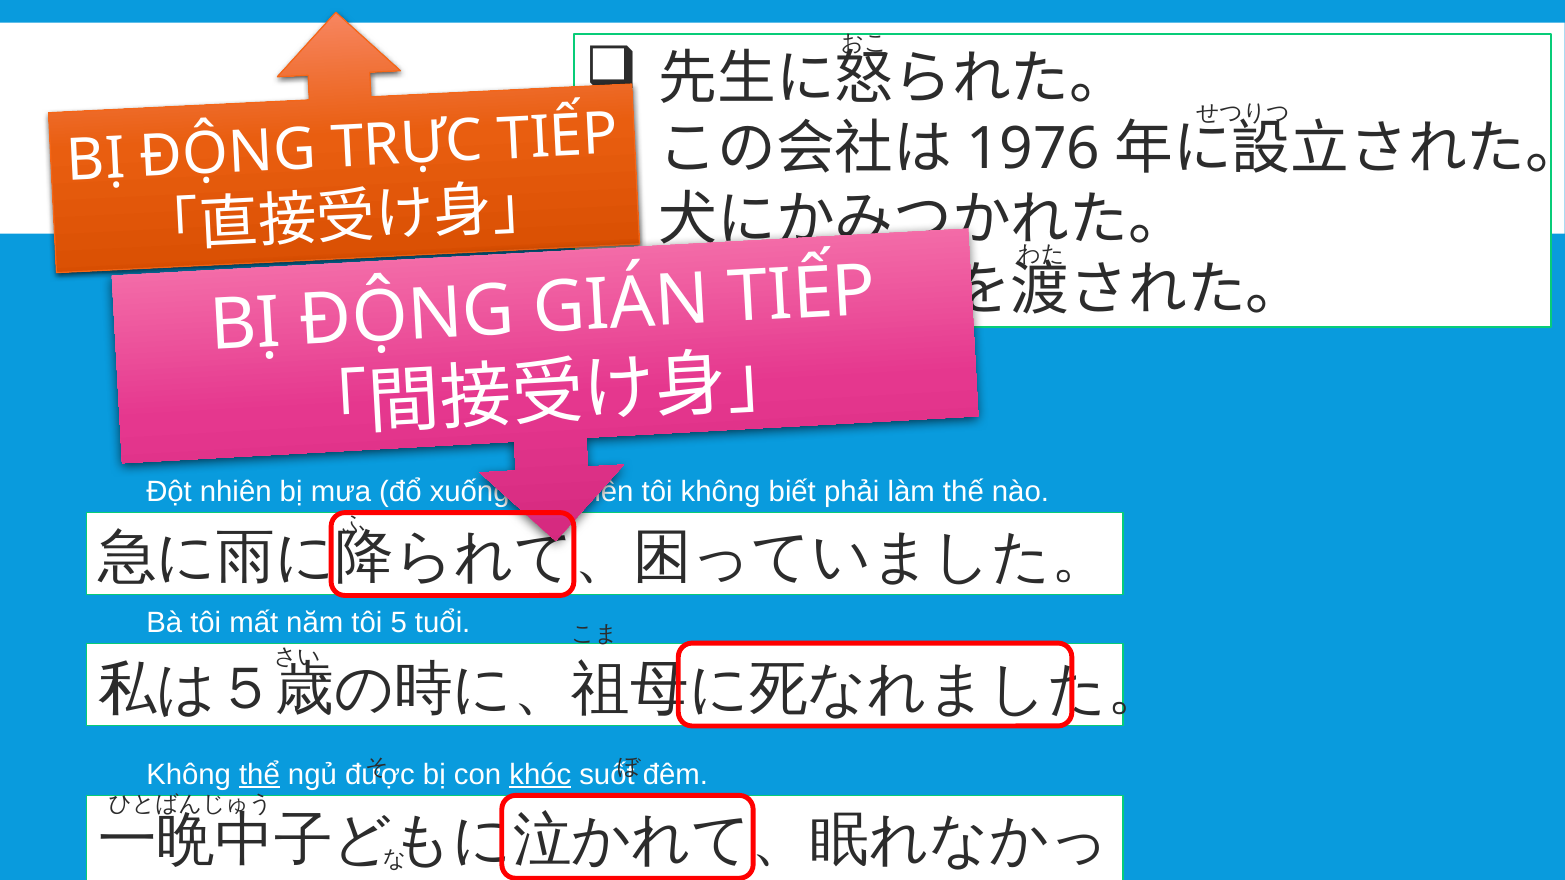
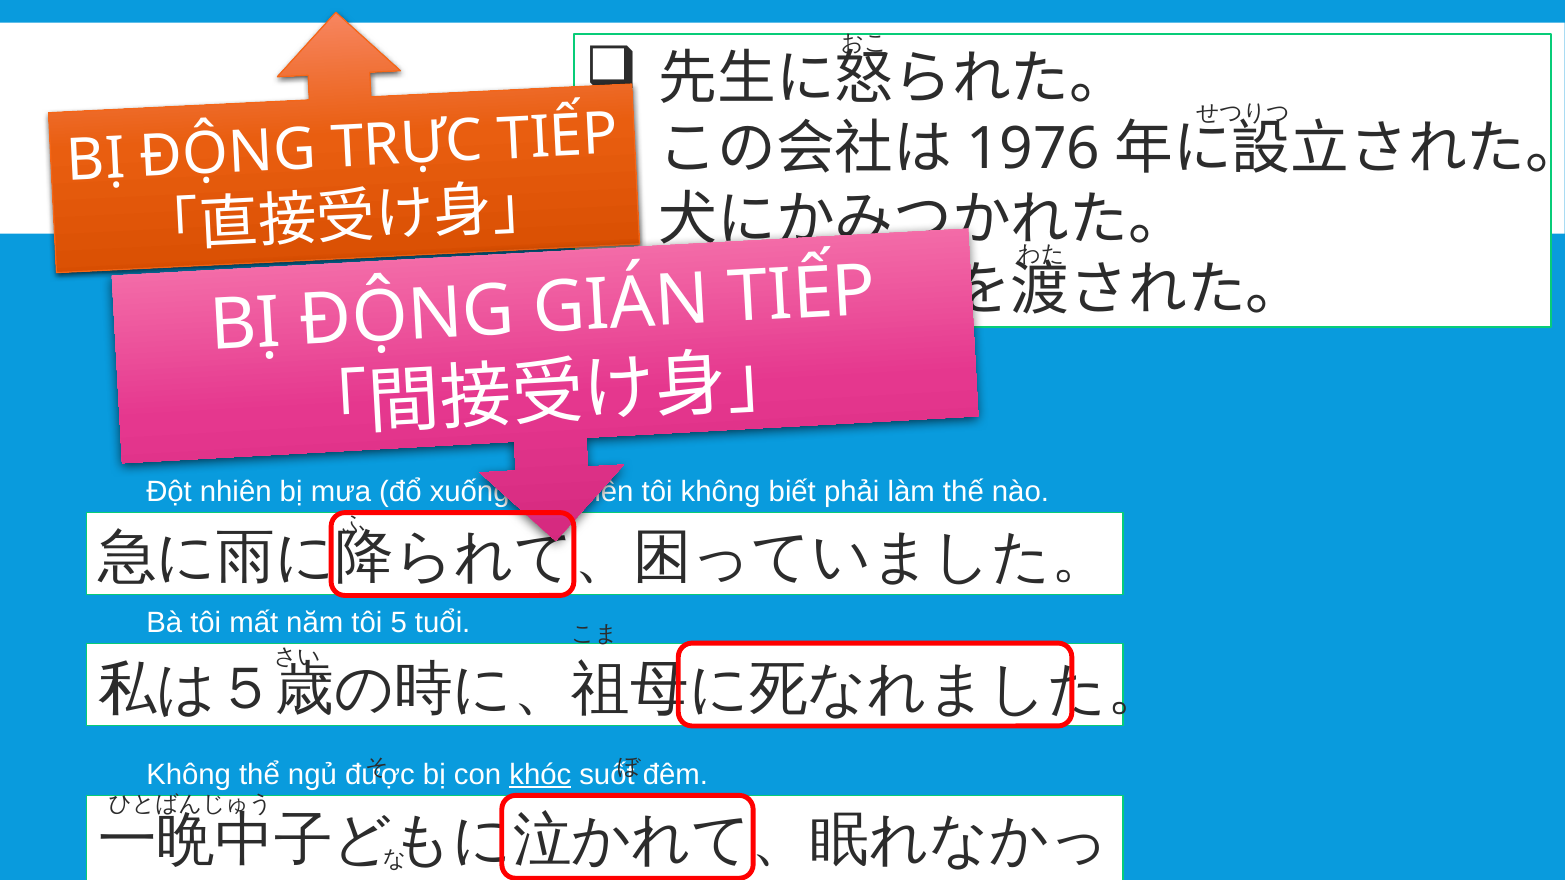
thể underline: present -> none
